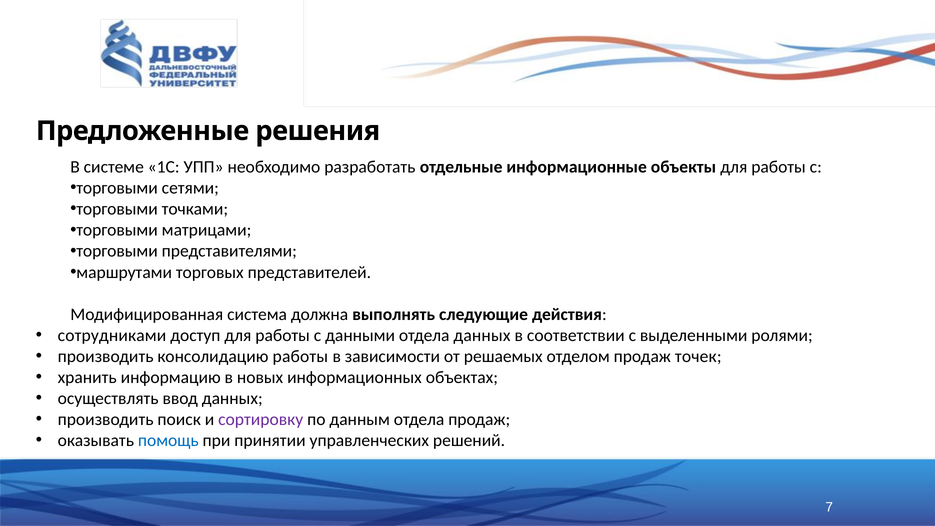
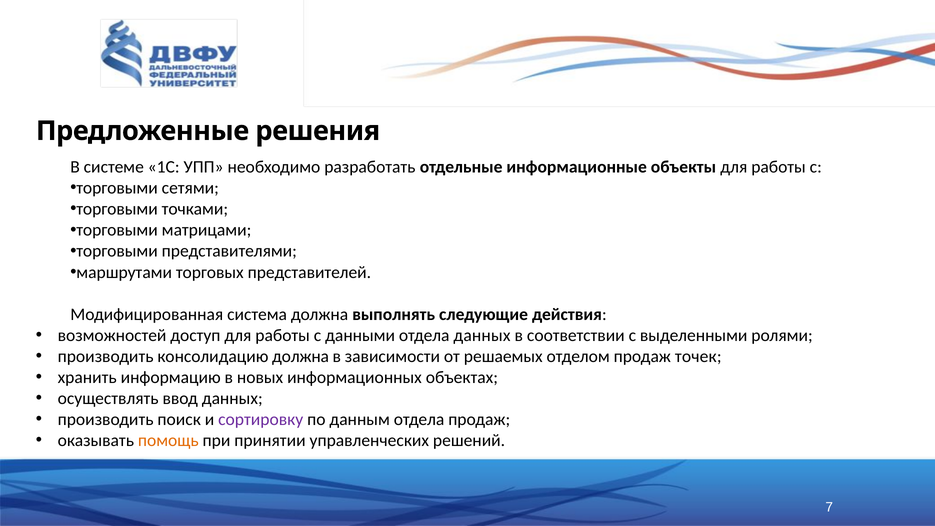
сотрудниками: сотрудниками -> возможностей
консолидацию работы: работы -> должна
помощь colour: blue -> orange
